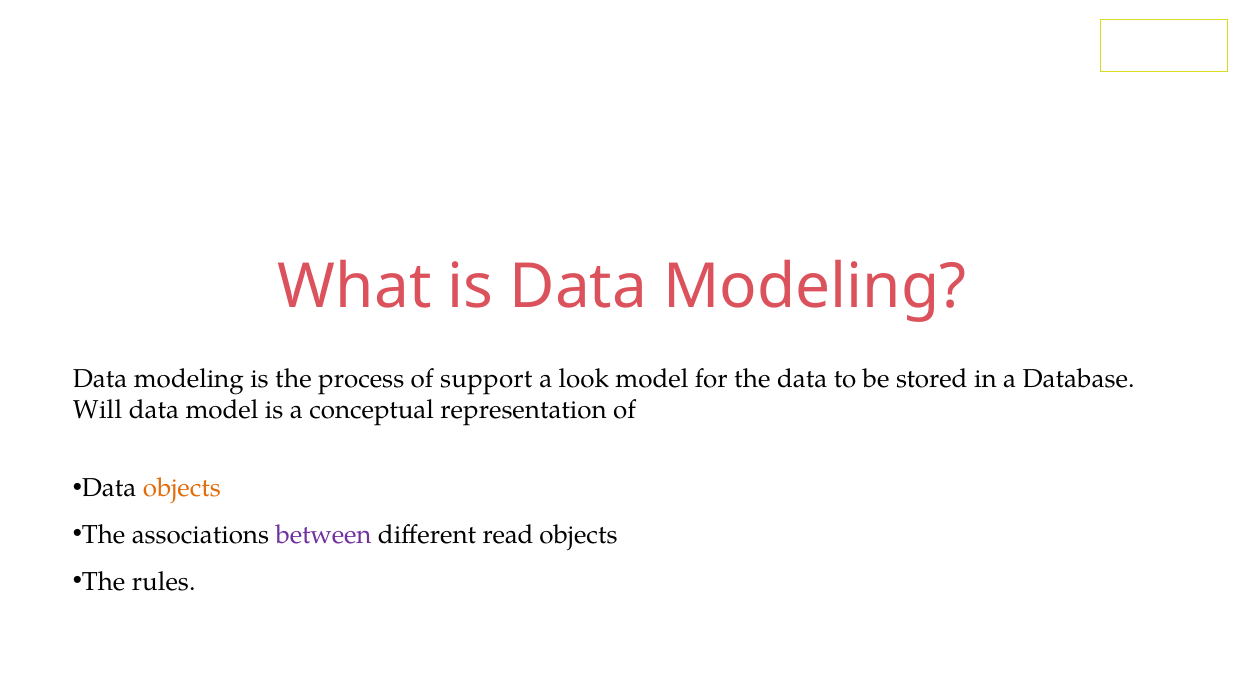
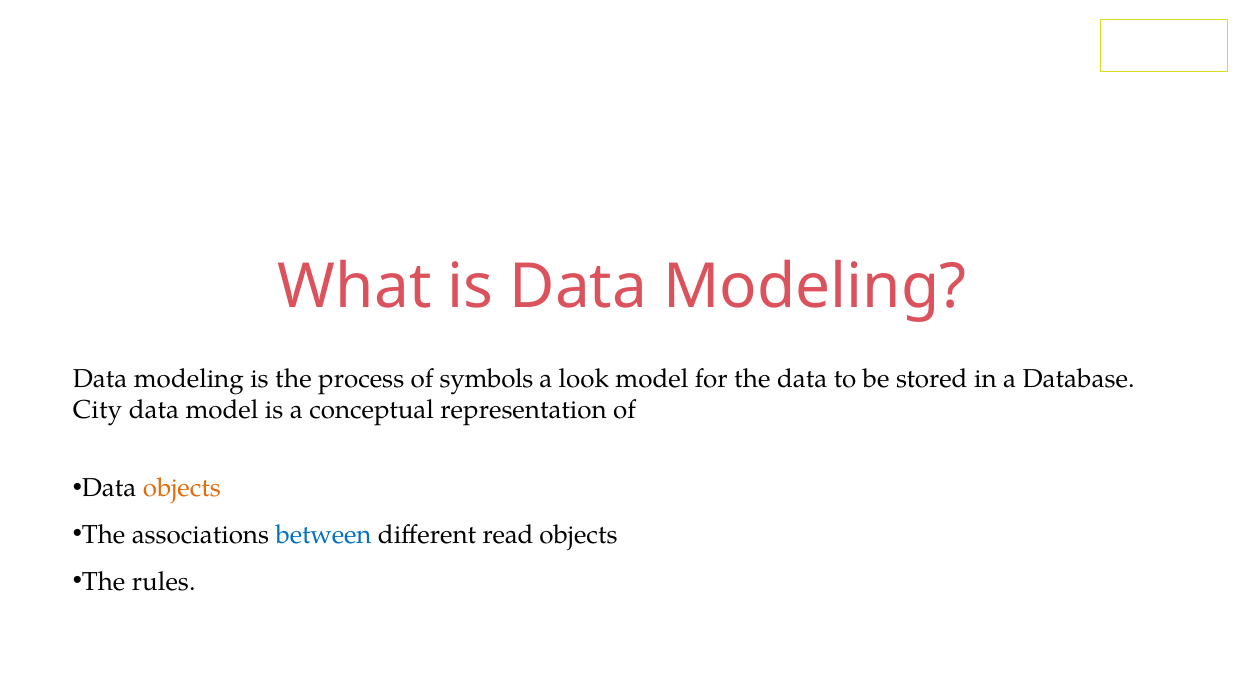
support: support -> symbols
Will: Will -> City
between colour: purple -> blue
